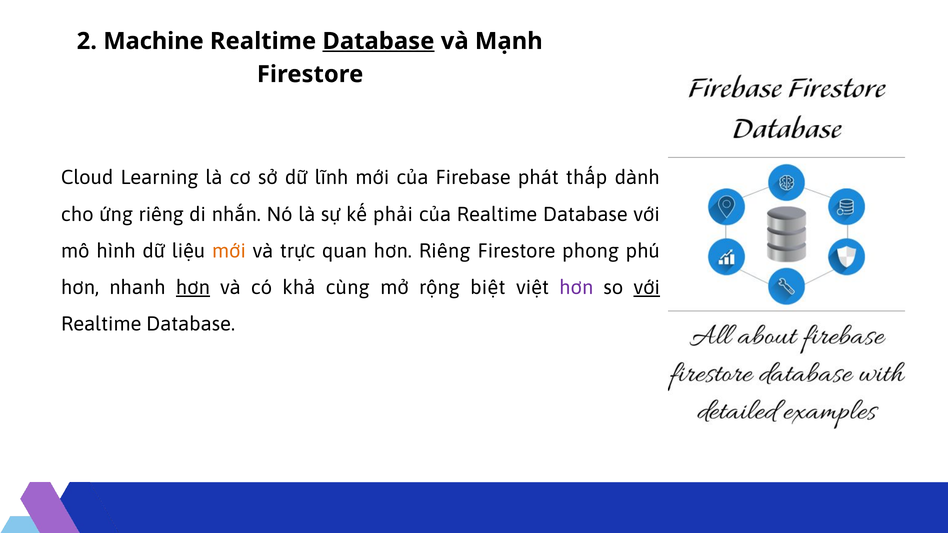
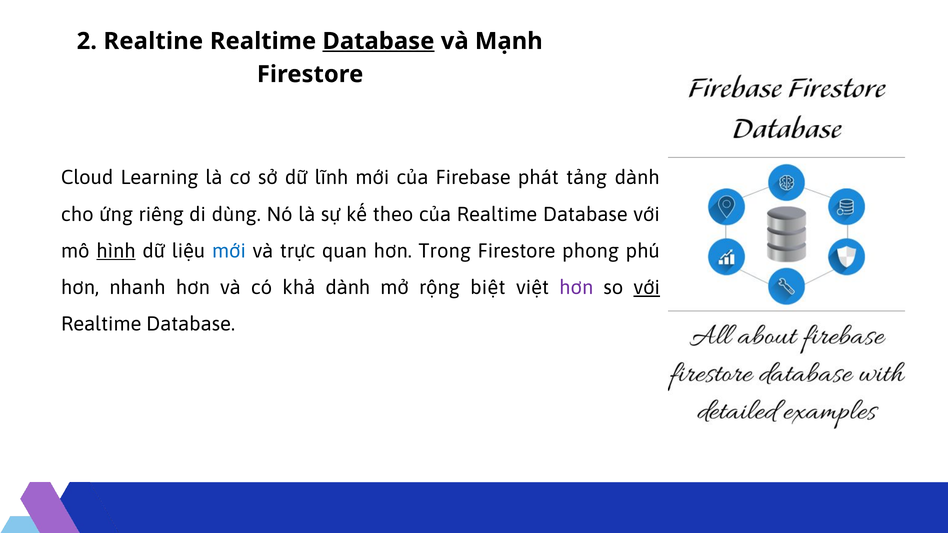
Machine: Machine -> Realtine
thấp: thấp -> tảng
nhắn: nhắn -> dùng
phải: phải -> theo
hình underline: none -> present
mới at (229, 251) colour: orange -> blue
hơn Riêng: Riêng -> Trong
hơn at (193, 288) underline: present -> none
khả cùng: cùng -> dành
